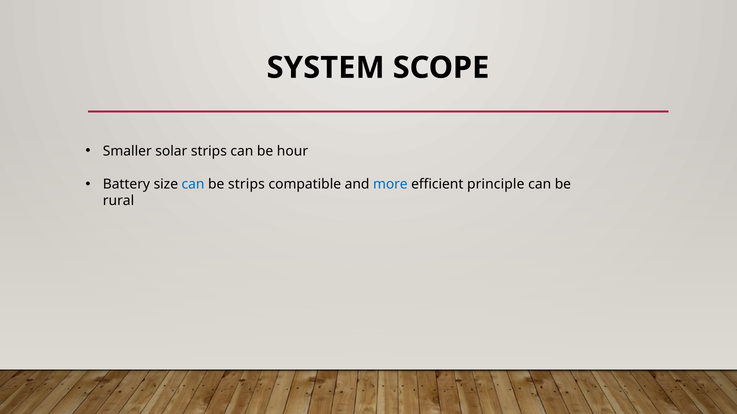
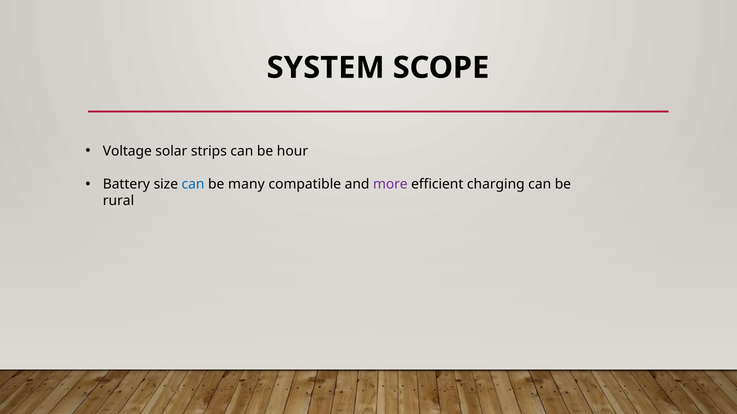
Smaller: Smaller -> Voltage
be strips: strips -> many
more colour: blue -> purple
principle: principle -> charging
